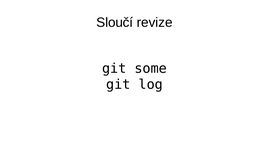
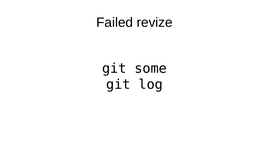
Sloučí: Sloučí -> Failed
